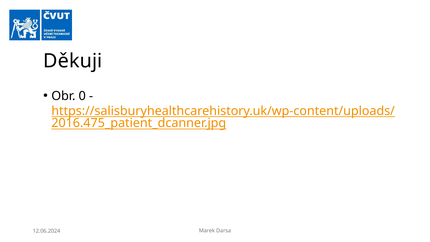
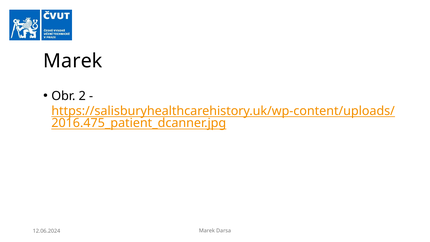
Děkuji at (73, 61): Děkuji -> Marek
0: 0 -> 2
